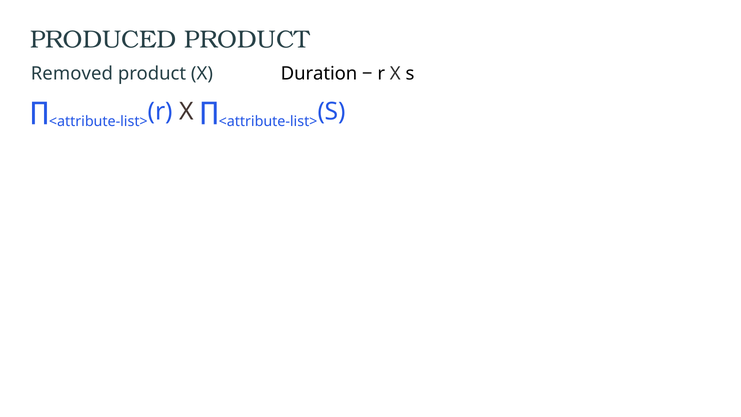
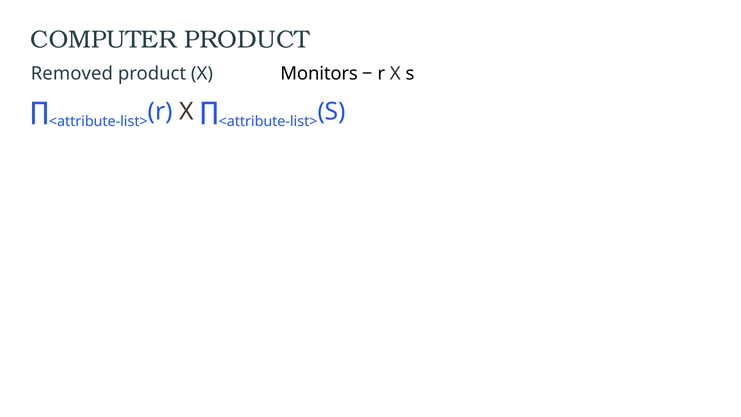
PRODUCED: PRODUCED -> COMPUTER
Duration: Duration -> Monitors
